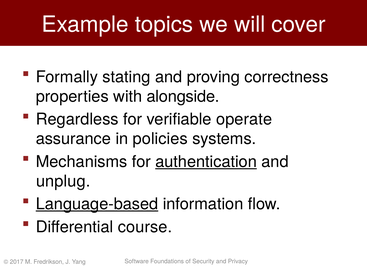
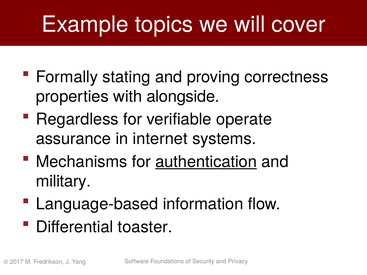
policies: policies -> internet
unplug: unplug -> military
Language-based underline: present -> none
course: course -> toaster
